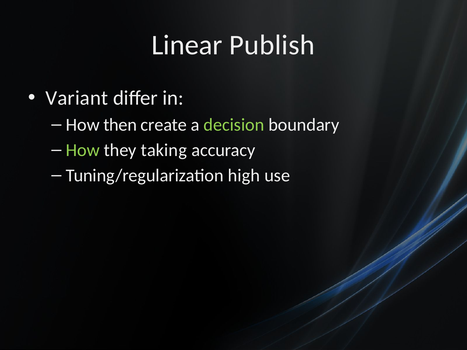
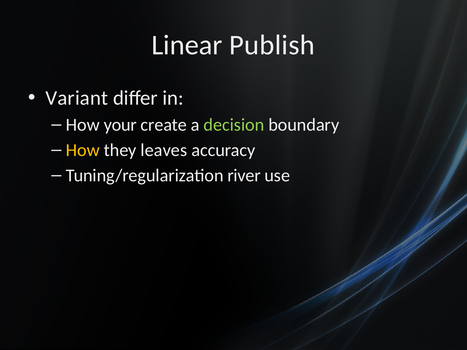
then: then -> your
How at (83, 150) colour: light green -> yellow
taking: taking -> leaves
high: high -> river
